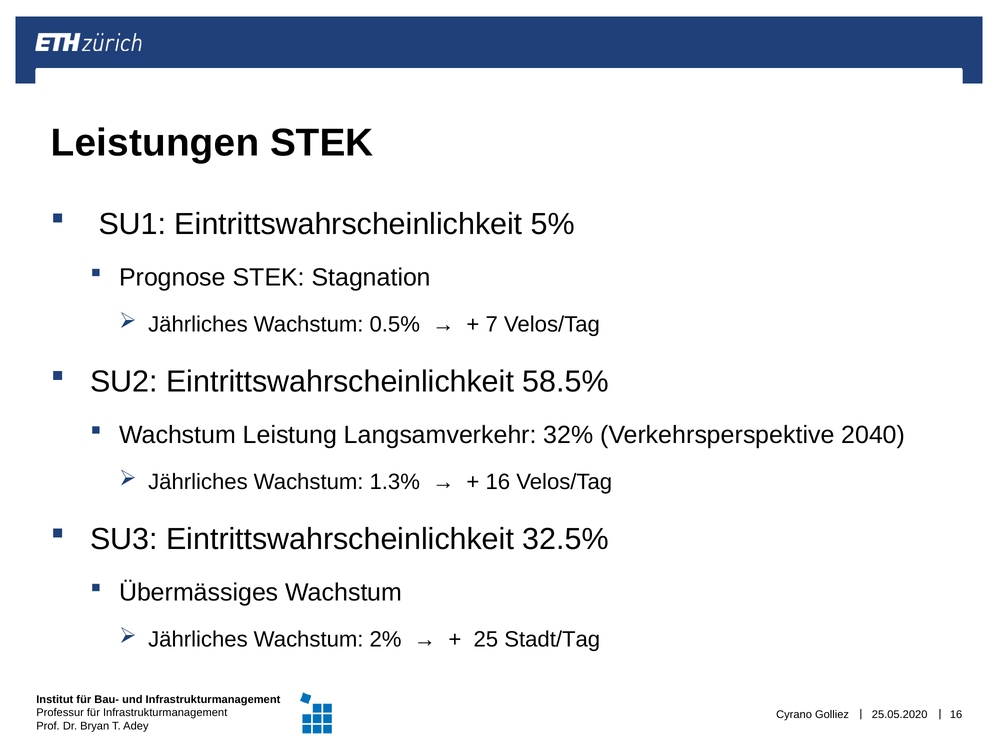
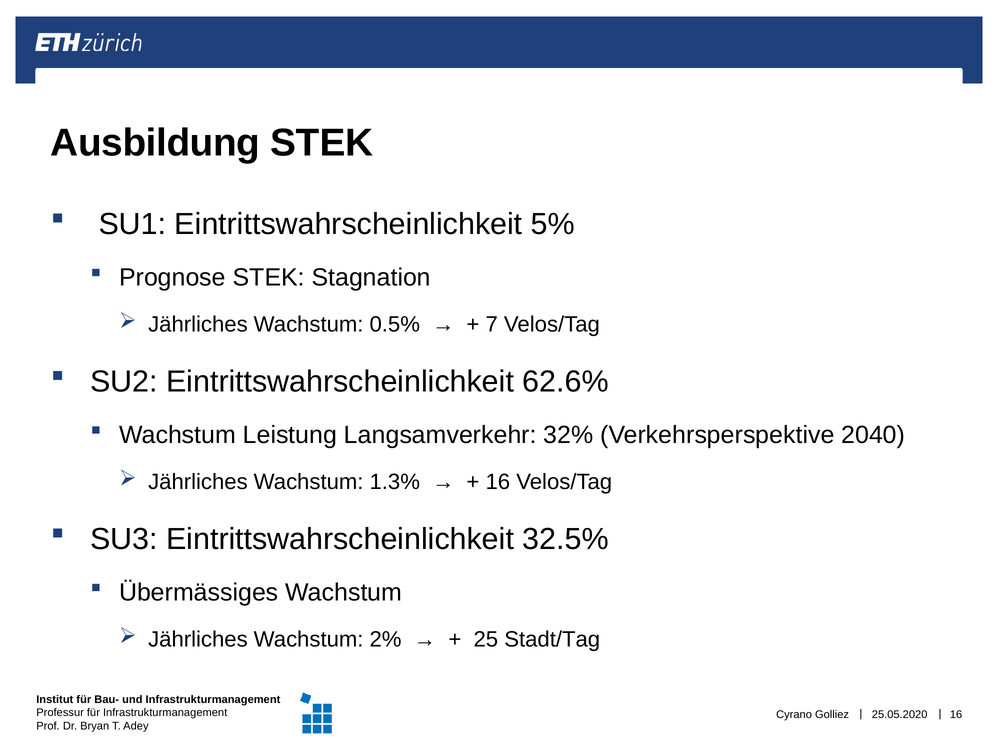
Leistungen: Leistungen -> Ausbildung
58.5%: 58.5% -> 62.6%
